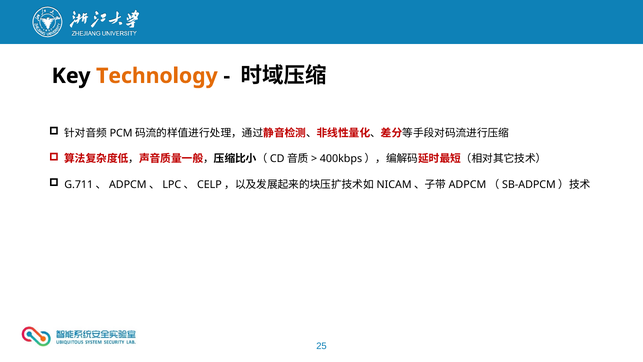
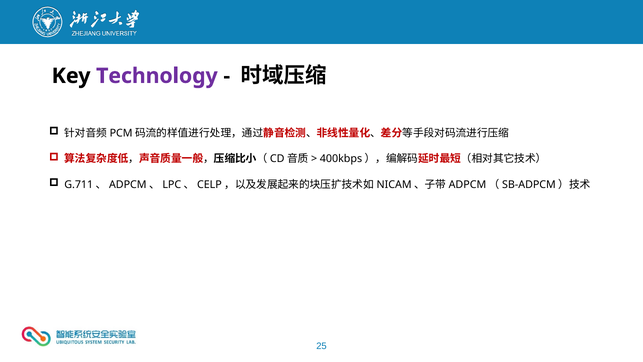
Technology colour: orange -> purple
